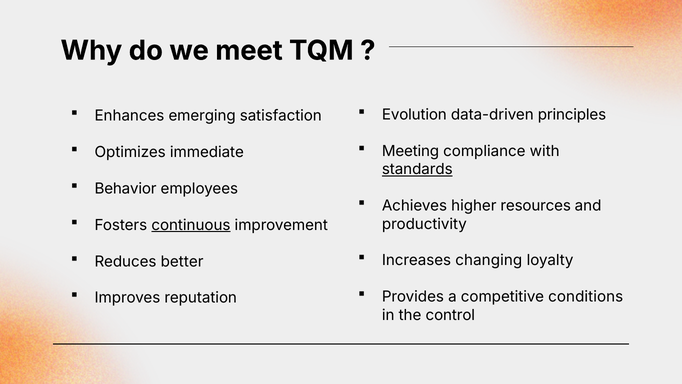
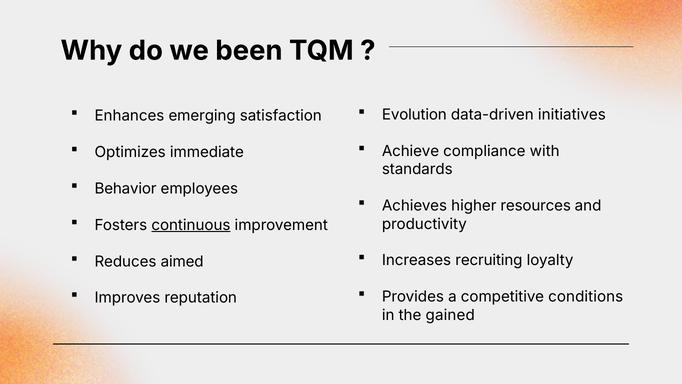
meet: meet -> been
principles: principles -> initiatives
Meeting: Meeting -> Achieve
standards underline: present -> none
changing: changing -> recruiting
better: better -> aimed
control: control -> gained
